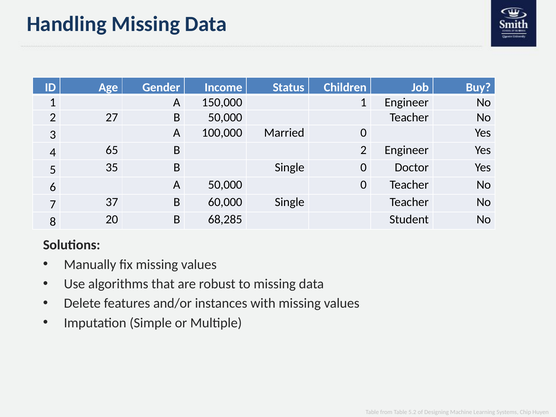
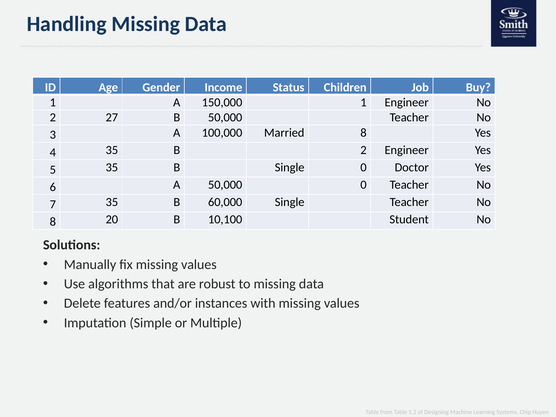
Married 0: 0 -> 8
4 65: 65 -> 35
7 37: 37 -> 35
68,285: 68,285 -> 10,100
